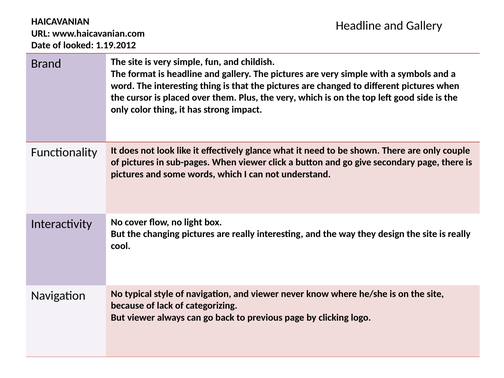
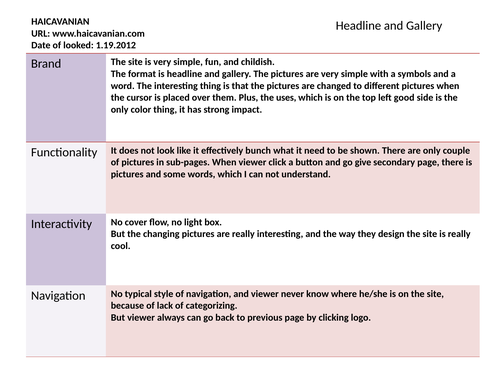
the very: very -> uses
glance: glance -> bunch
